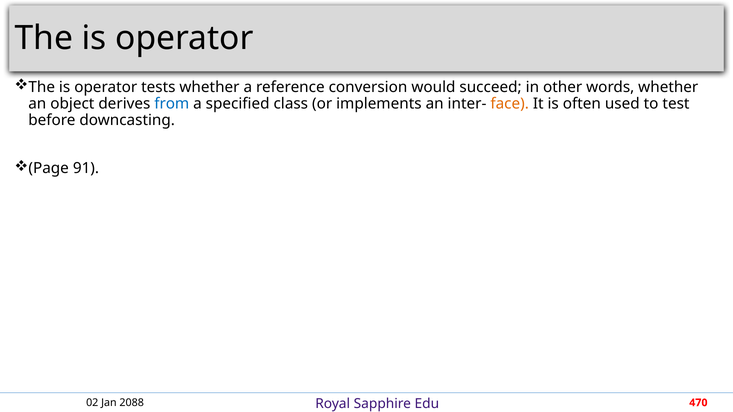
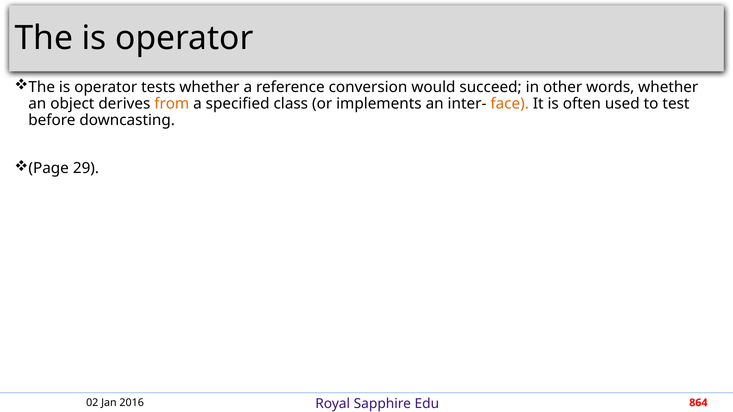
from colour: blue -> orange
91: 91 -> 29
2088: 2088 -> 2016
470: 470 -> 864
